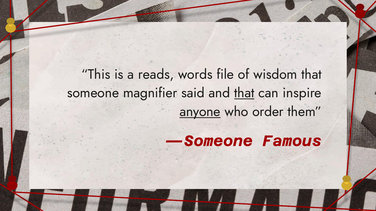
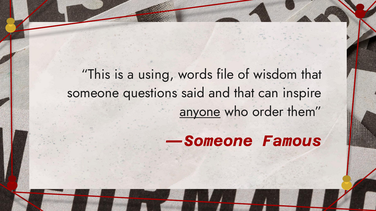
reads: reads -> using
magnifier: magnifier -> questions
that at (244, 93) underline: present -> none
